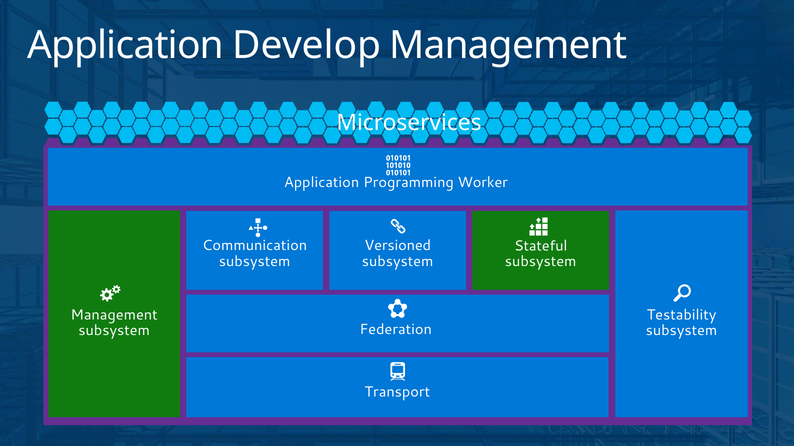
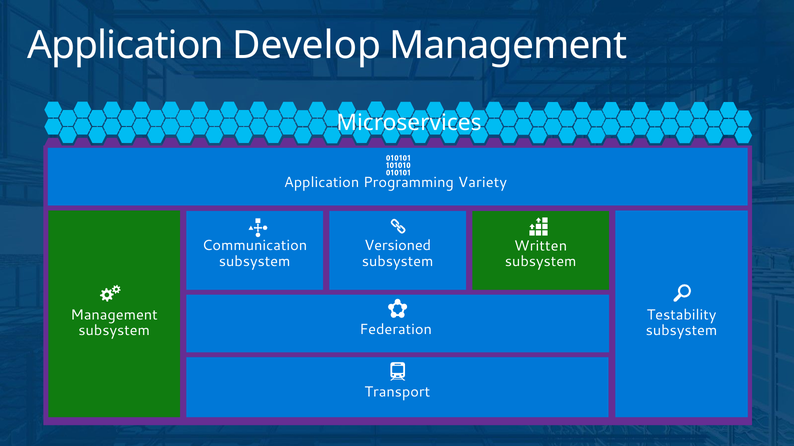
Worker: Worker -> Variety
Stateful: Stateful -> Written
